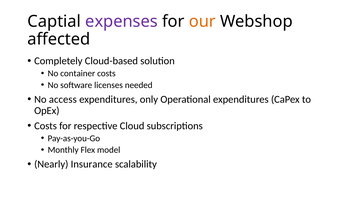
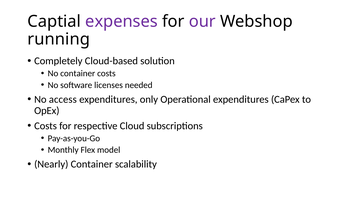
our colour: orange -> purple
affected: affected -> running
Nearly Insurance: Insurance -> Container
